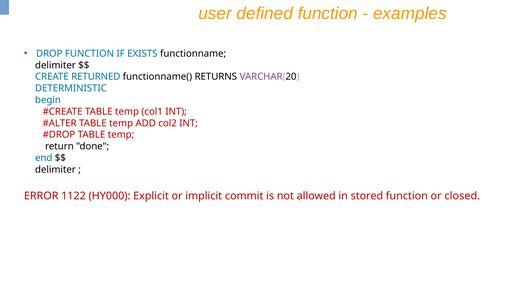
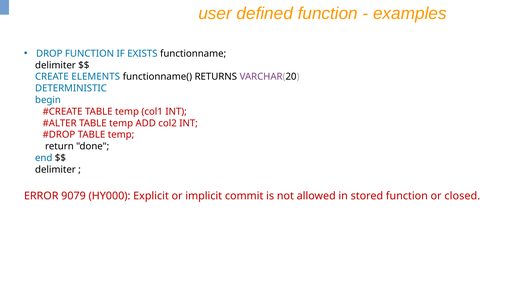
RETURNED: RETURNED -> ELEMENTS
1122: 1122 -> 9079
